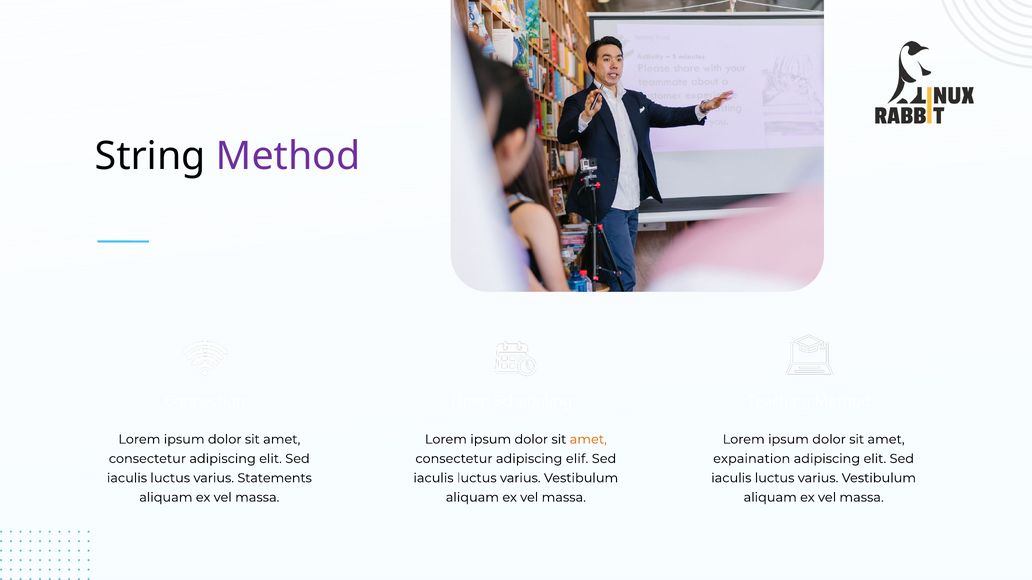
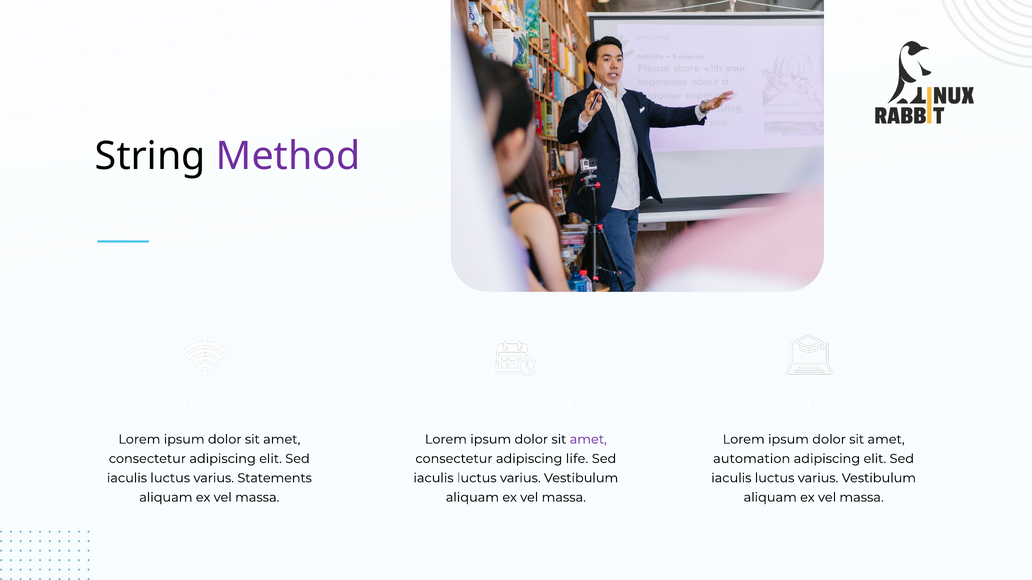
amet at (588, 440) colour: orange -> purple
elif: elif -> life
expaination: expaination -> automation
